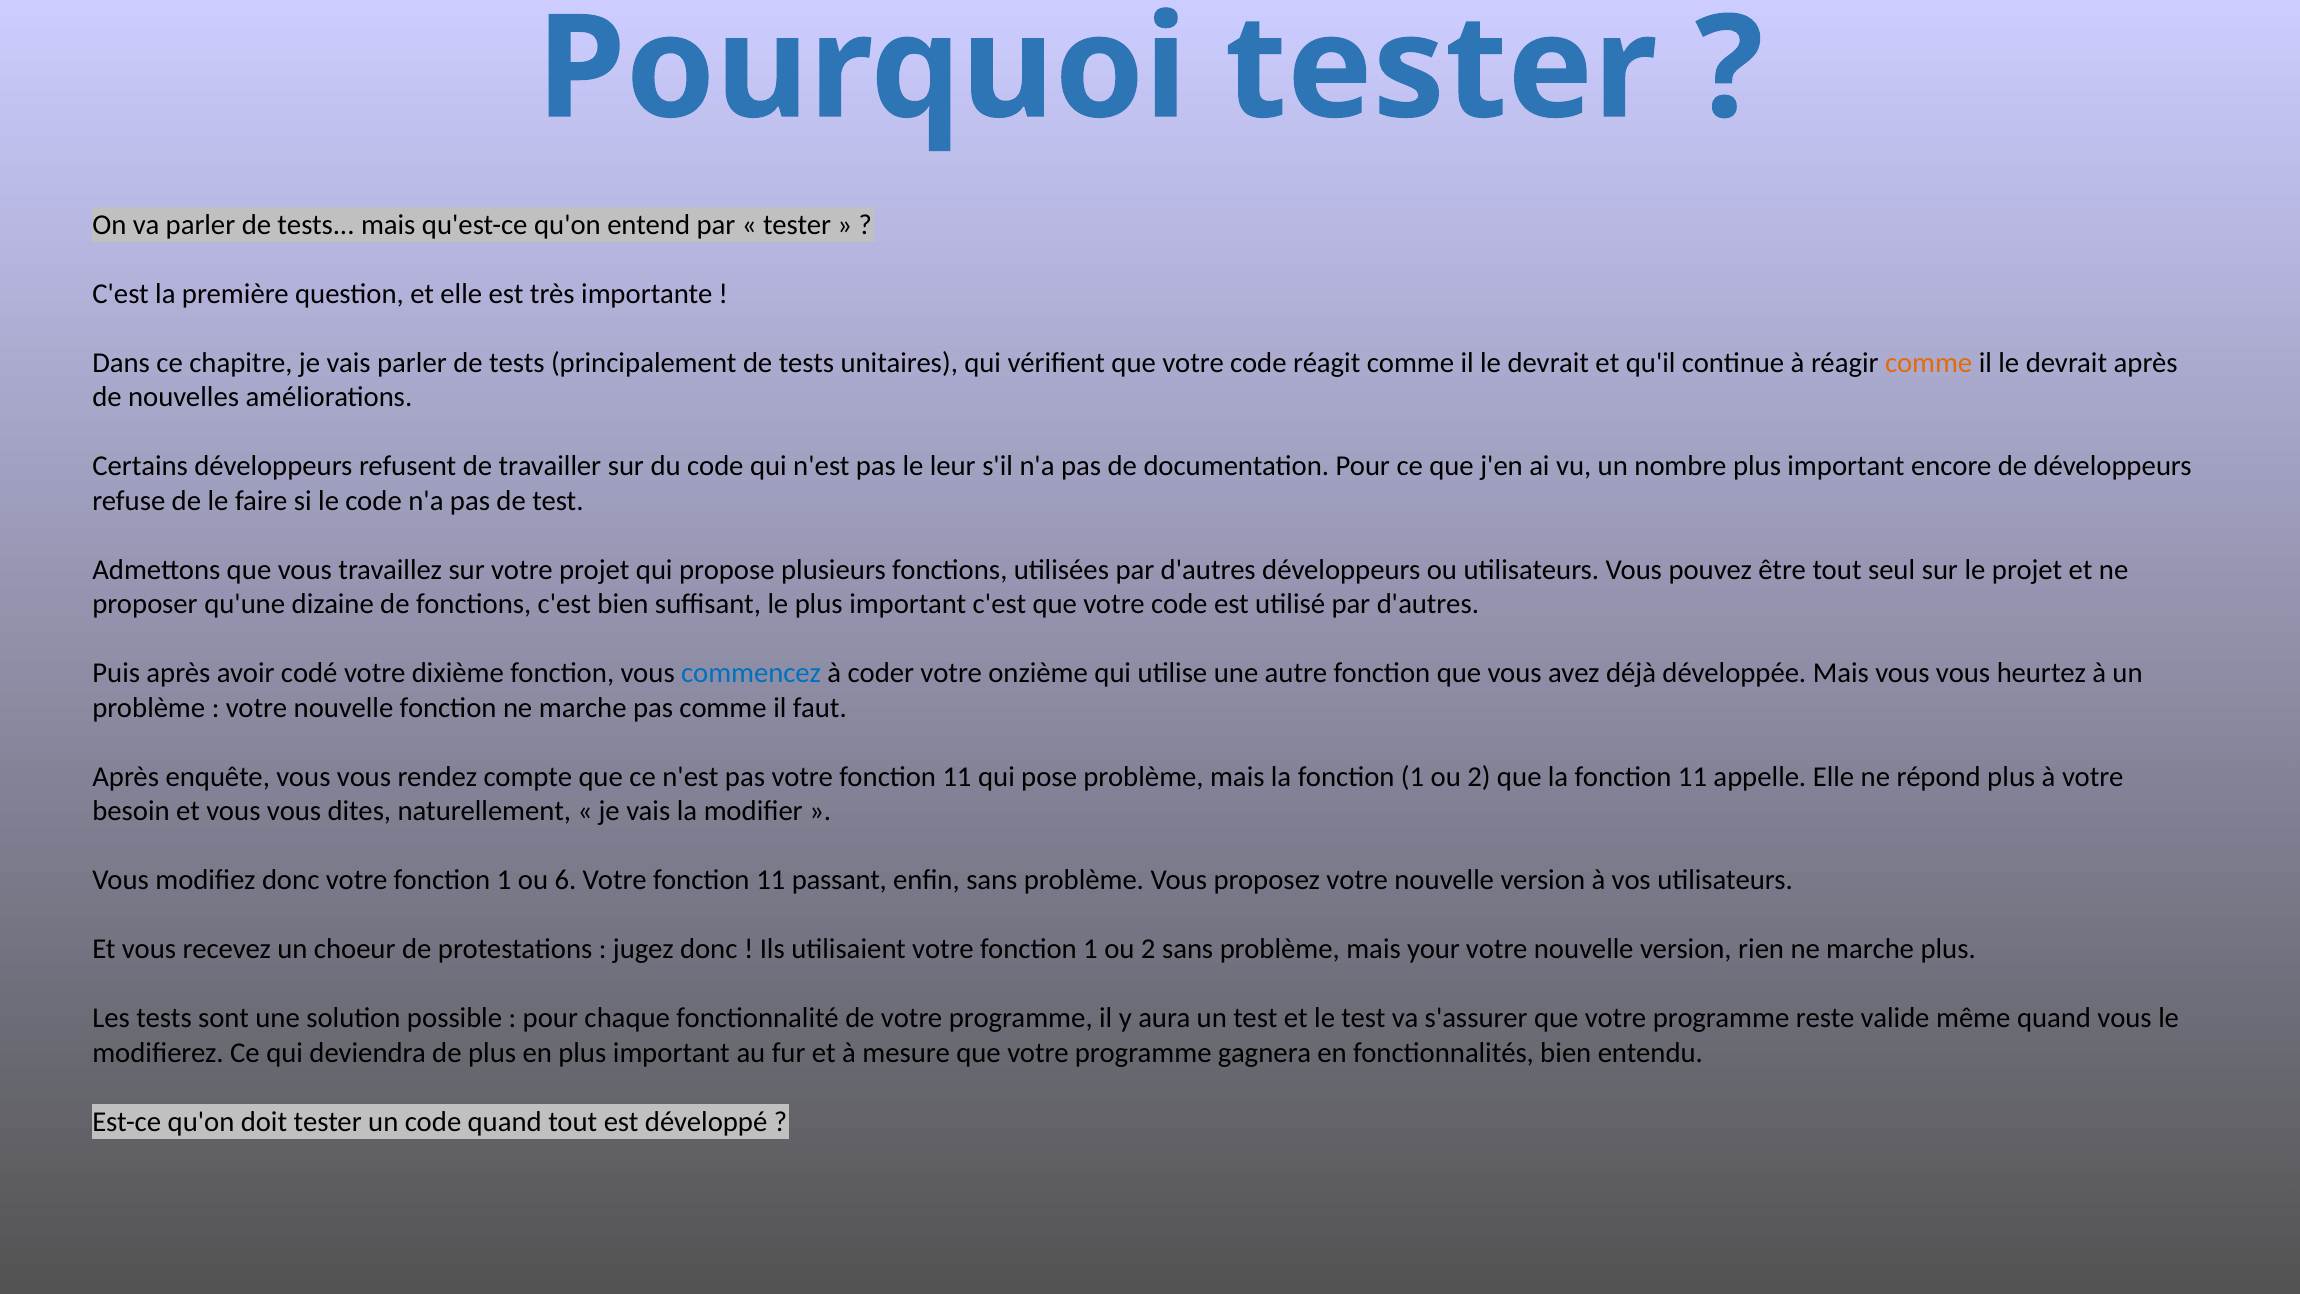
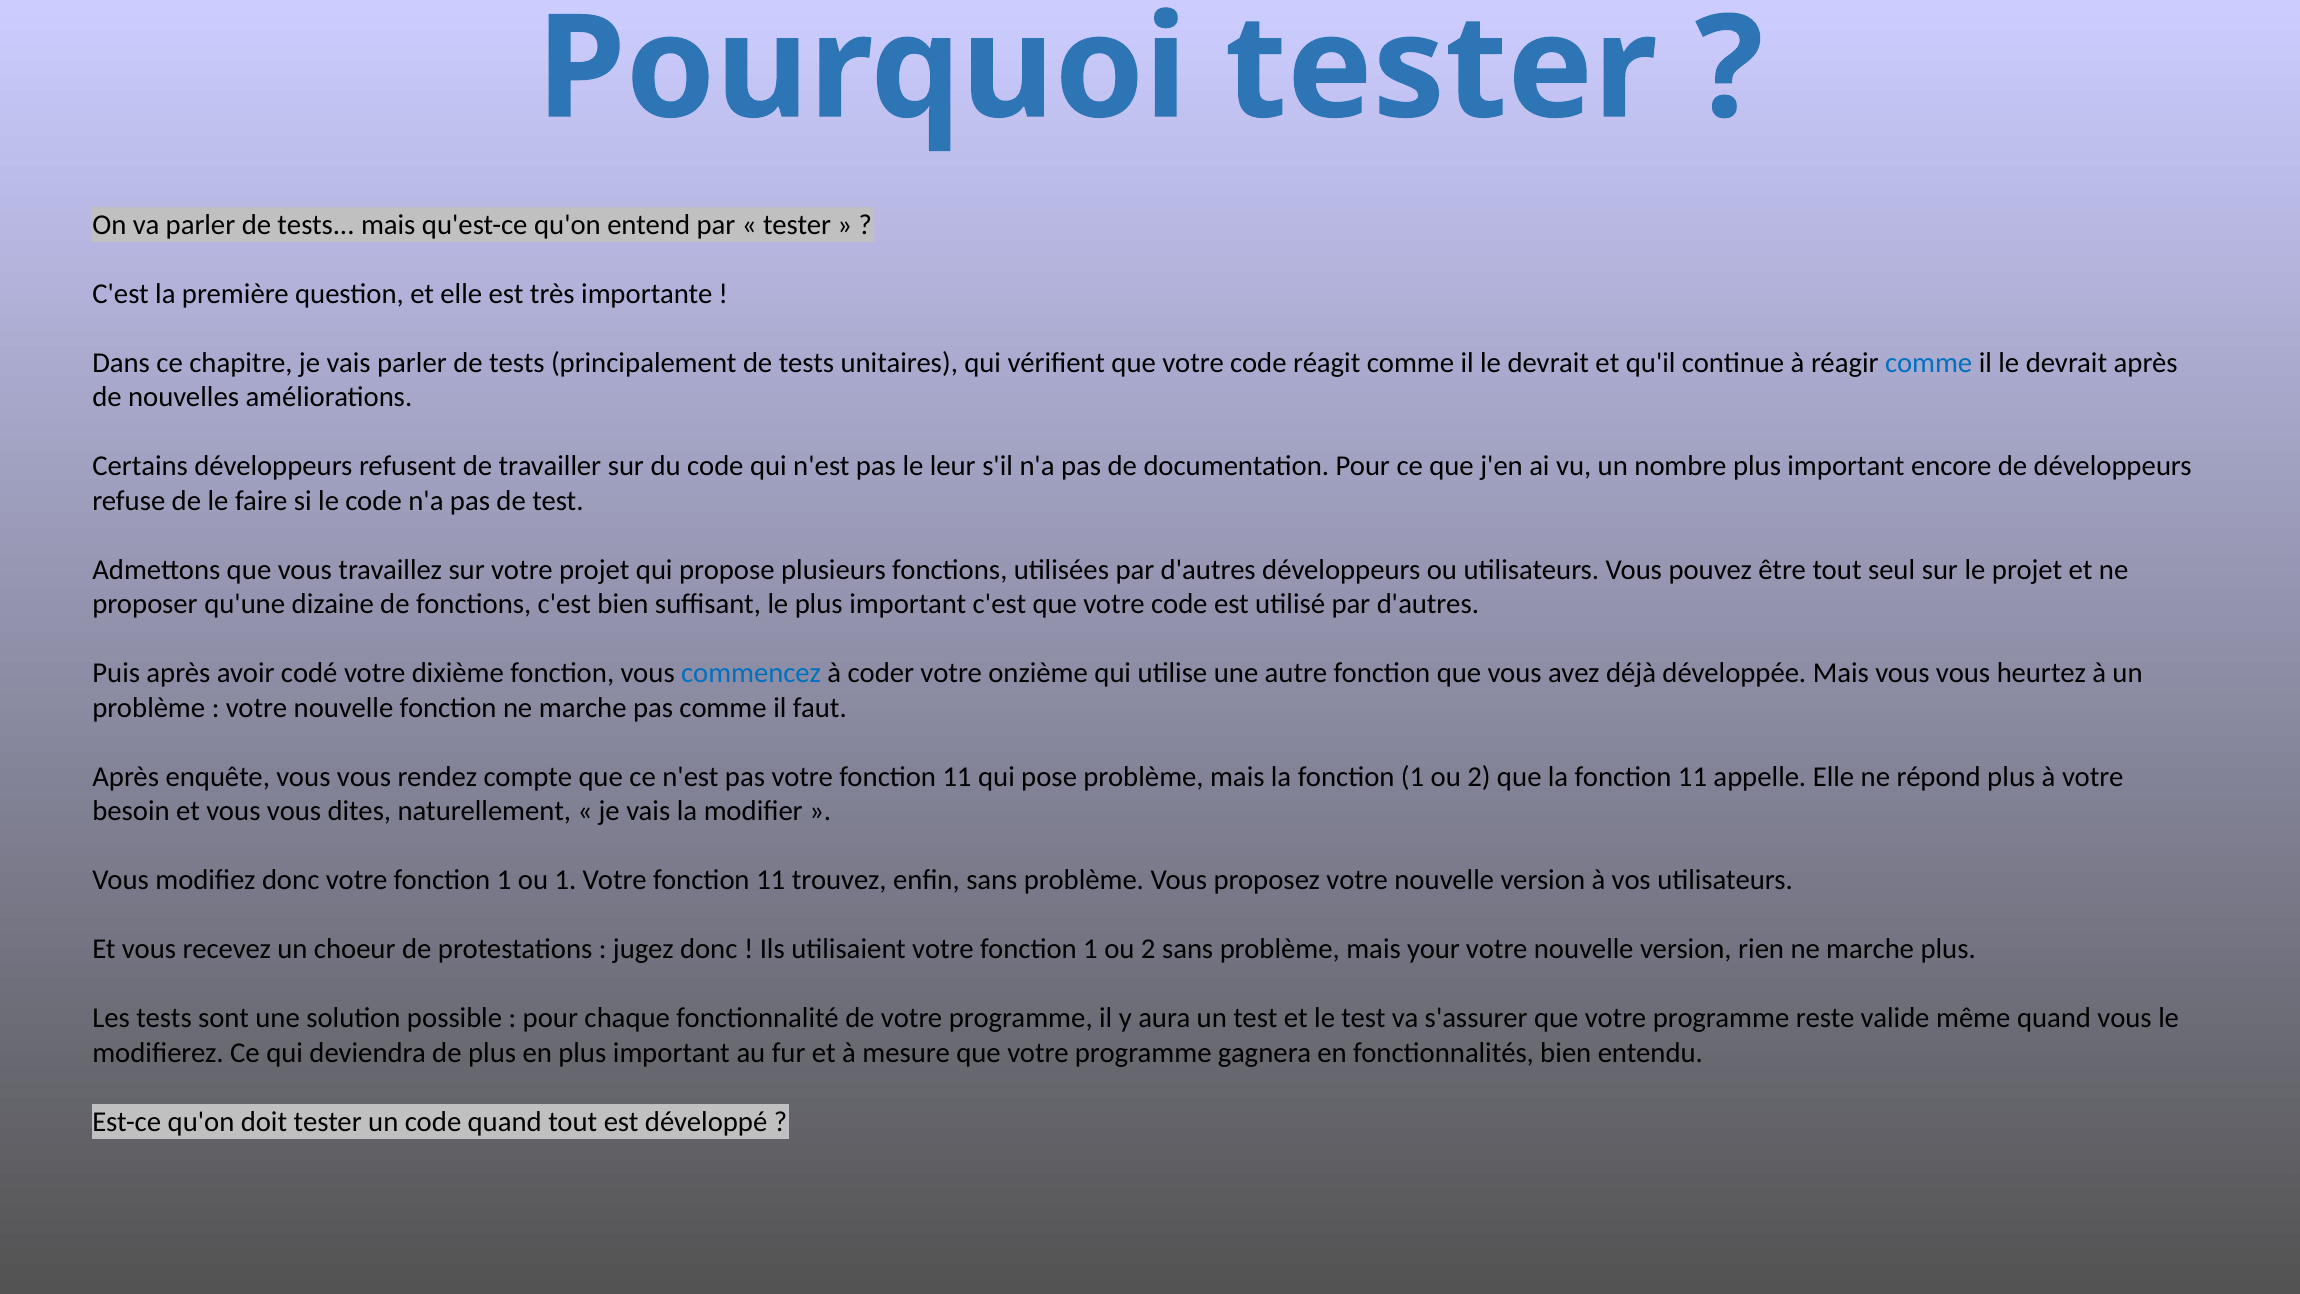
comme at (1929, 362) colour: orange -> blue
ou 6: 6 -> 1
passant: passant -> trouvez
